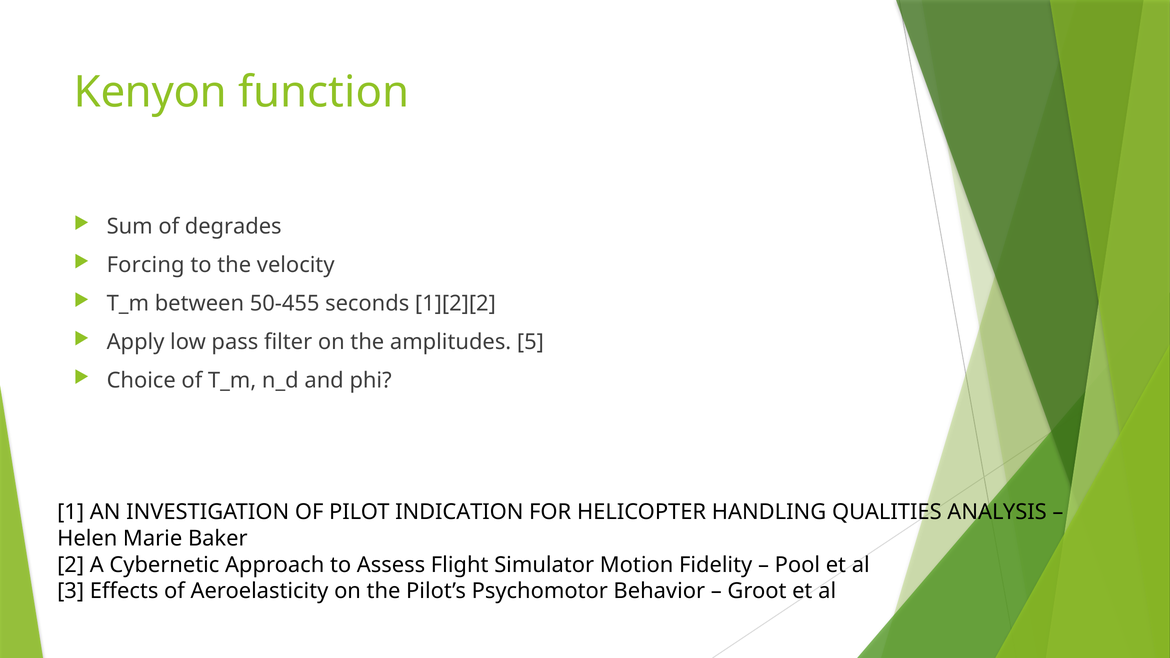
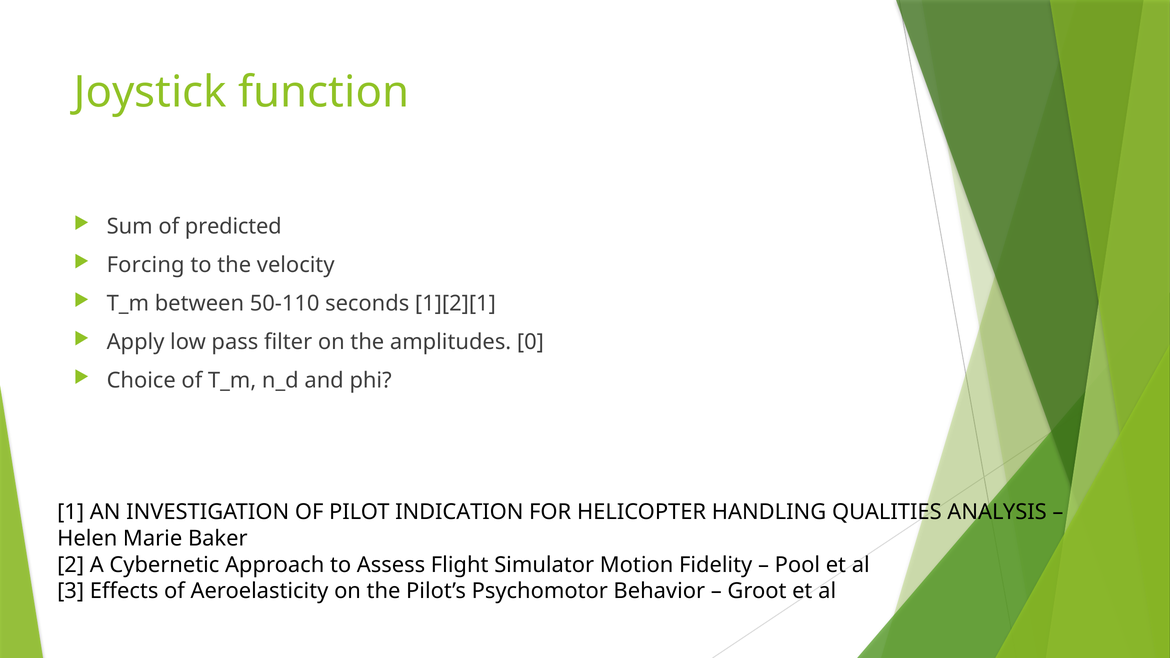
Kenyon: Kenyon -> Joystick
degrades: degrades -> predicted
50-455: 50-455 -> 50-110
1][2][2: 1][2][2 -> 1][2][1
5: 5 -> 0
